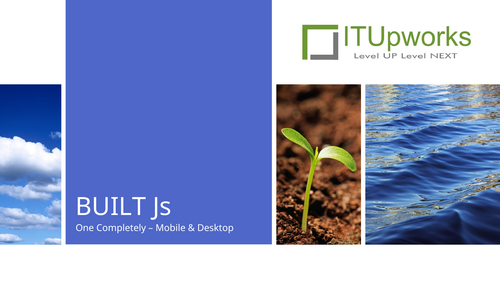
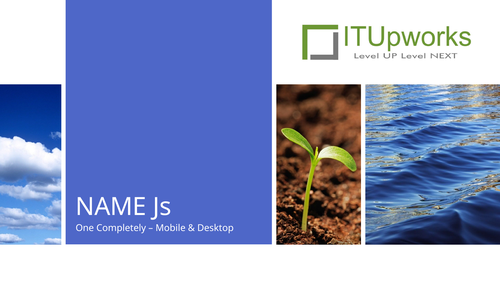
BUILT: BUILT -> NAME
